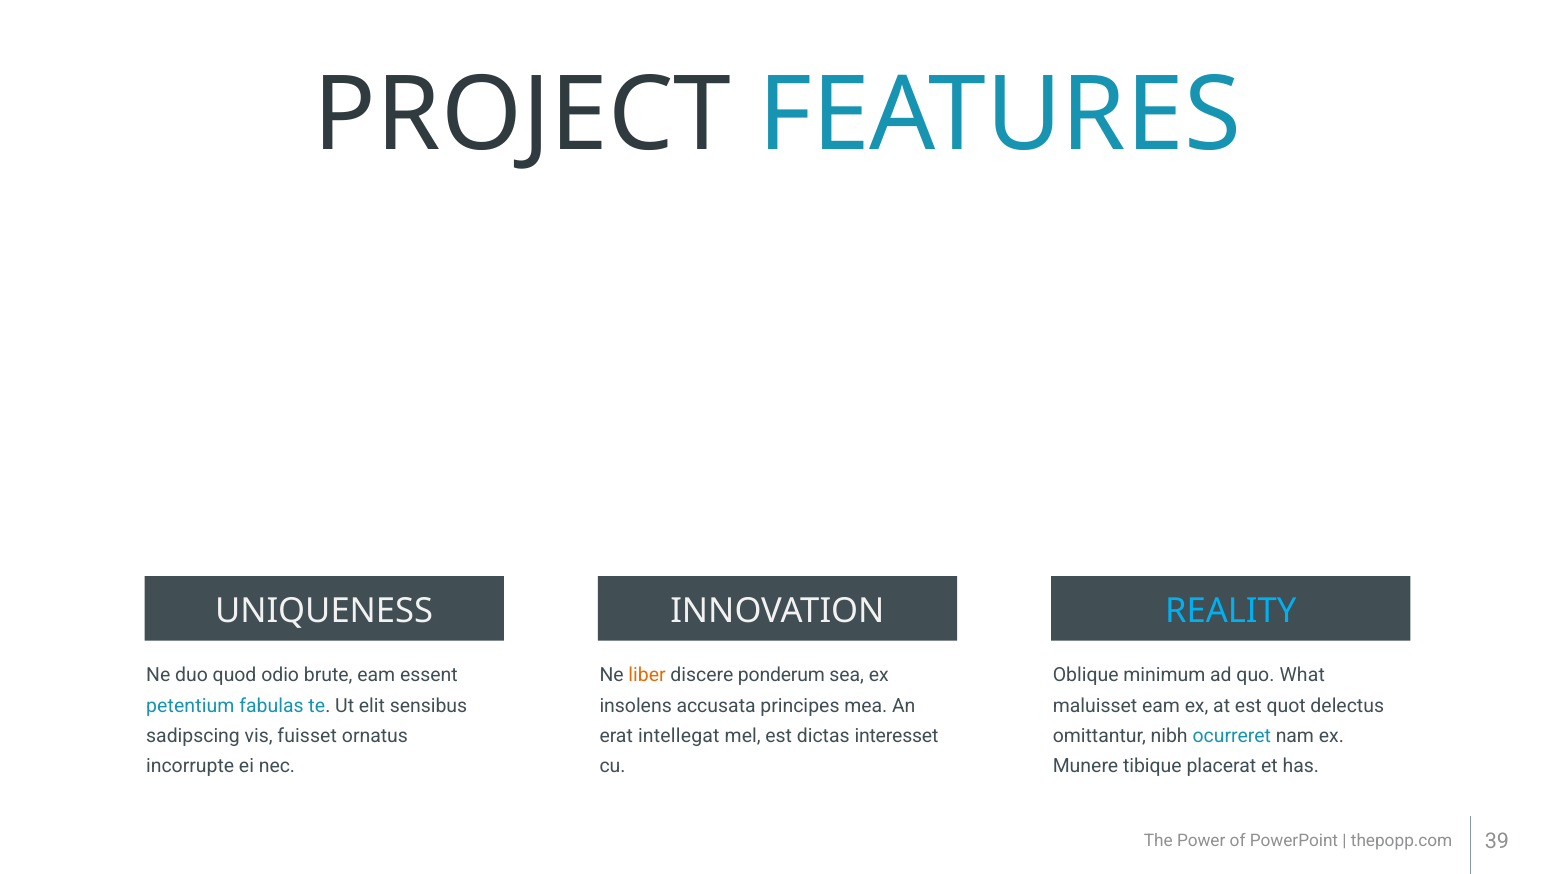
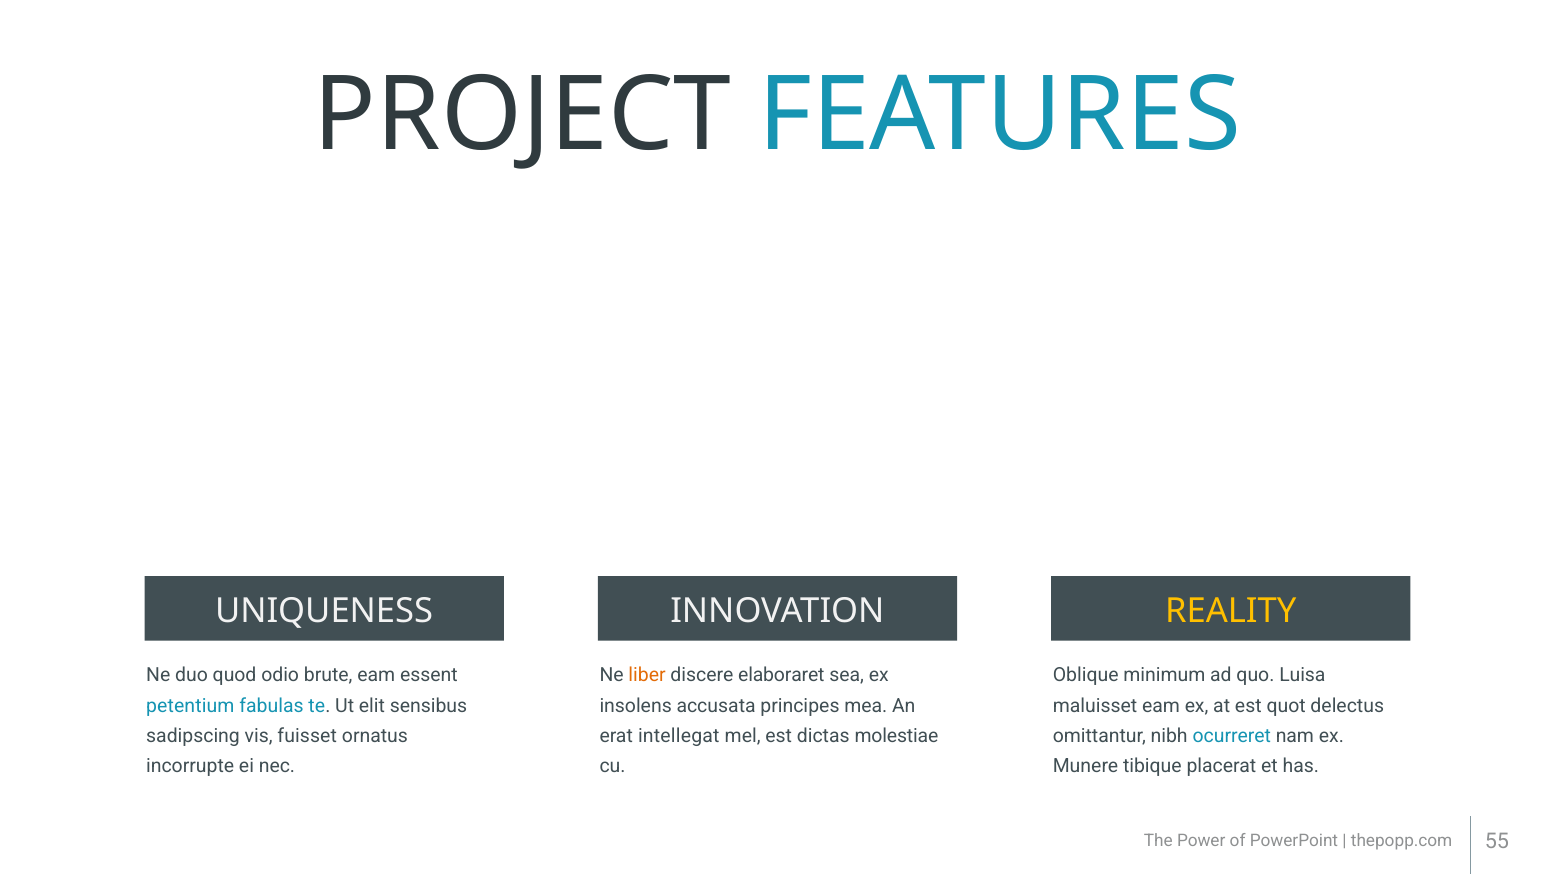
REALITY colour: light blue -> yellow
ponderum: ponderum -> elaboraret
What: What -> Luisa
interesset: interesset -> molestiae
39: 39 -> 55
